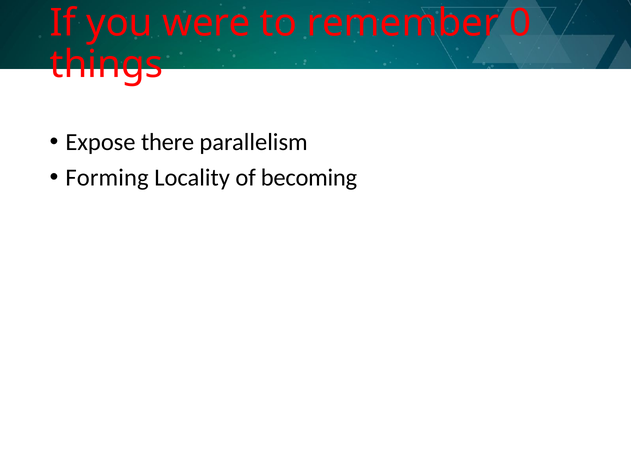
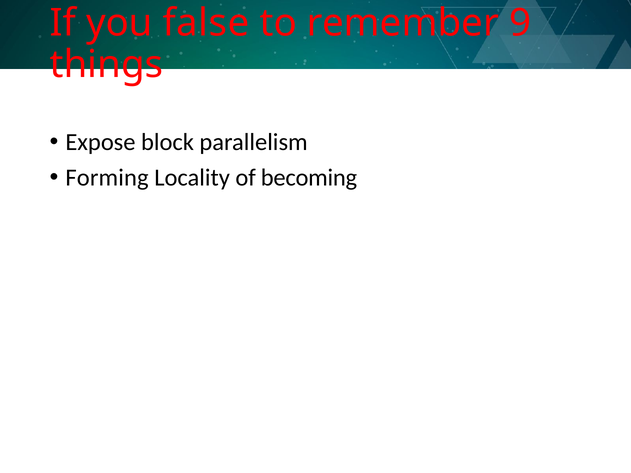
were: were -> false
0: 0 -> 9
there: there -> block
